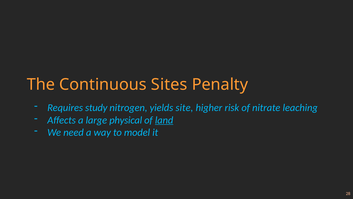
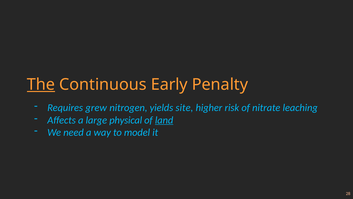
The underline: none -> present
Sites: Sites -> Early
study: study -> grew
